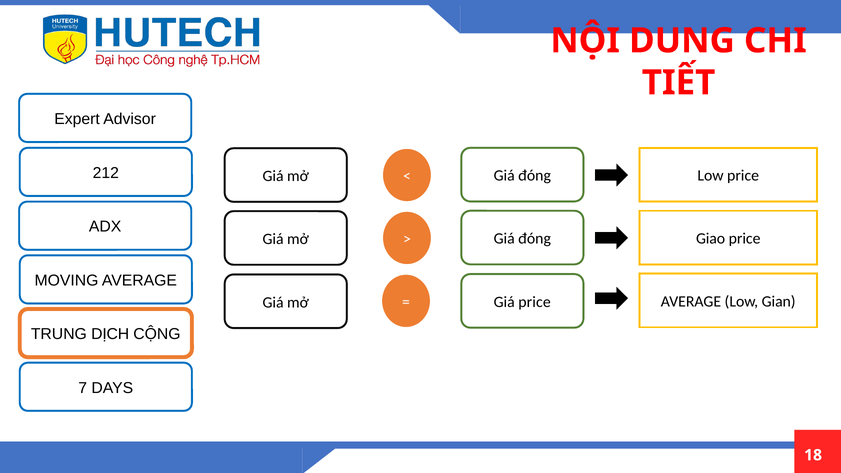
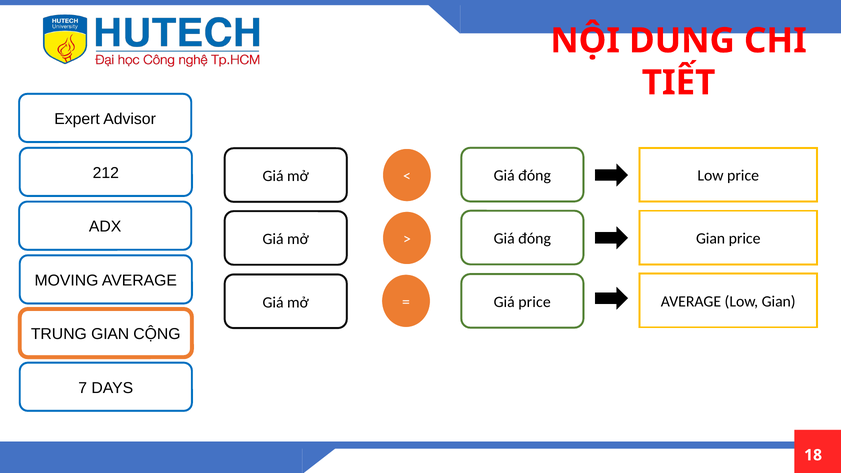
Giao at (711, 239): Giao -> Gian
TRUNG DỊCH: DỊCH -> GIAN
